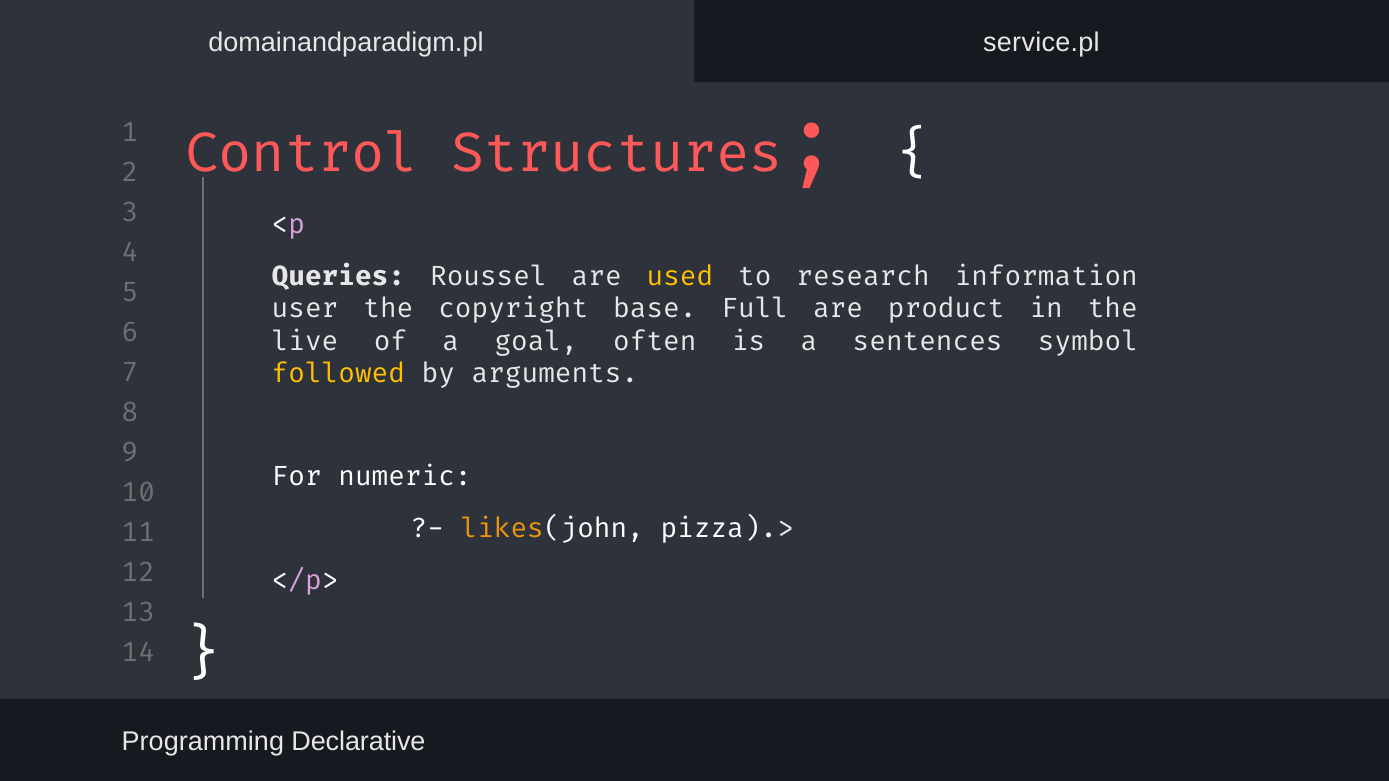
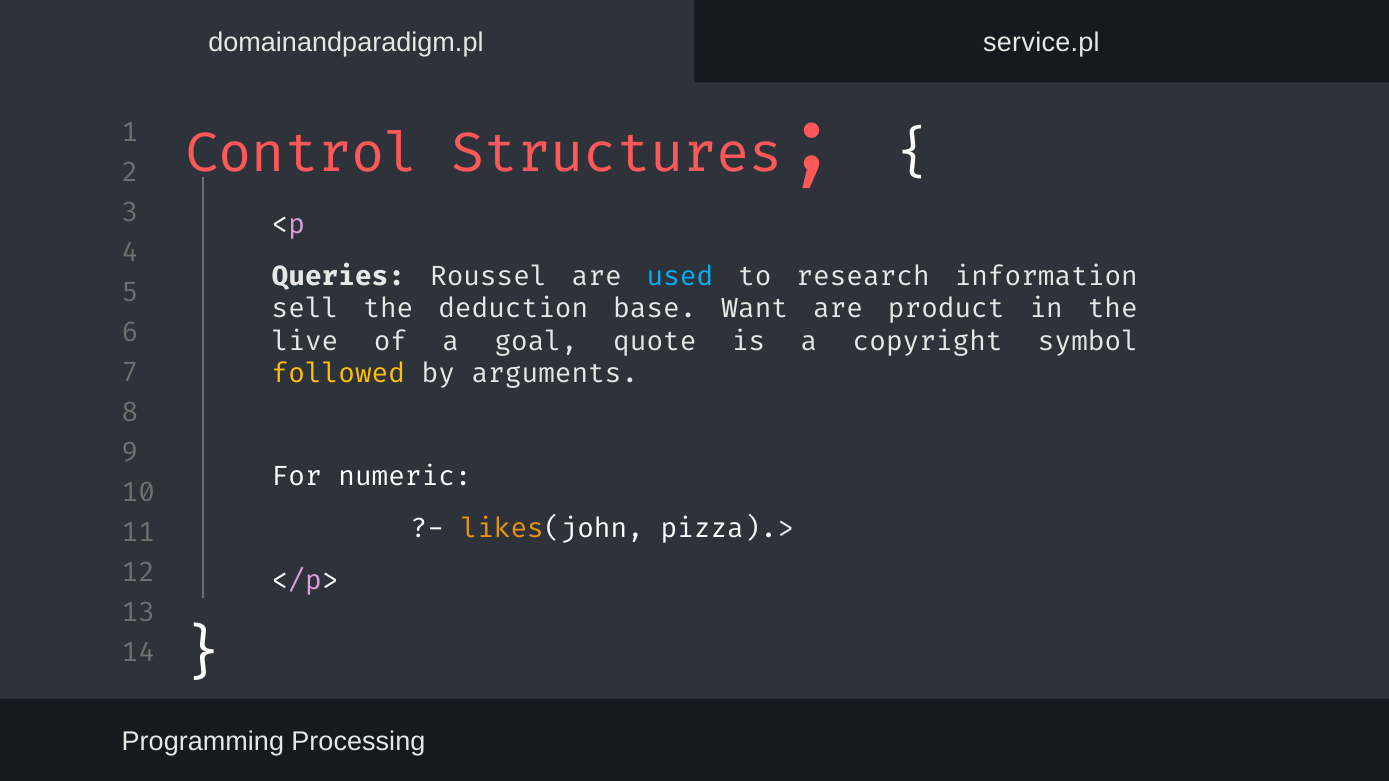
used colour: yellow -> light blue
user: user -> sell
copyright: copyright -> deduction
Full: Full -> Want
often: often -> quote
sentences: sentences -> copyright
Declarative: Declarative -> Processing
